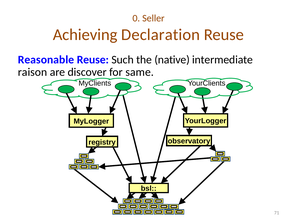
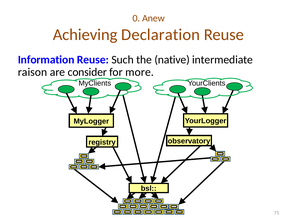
Seller: Seller -> Anew
Reasonable: Reasonable -> Information
discover: discover -> consider
same: same -> more
